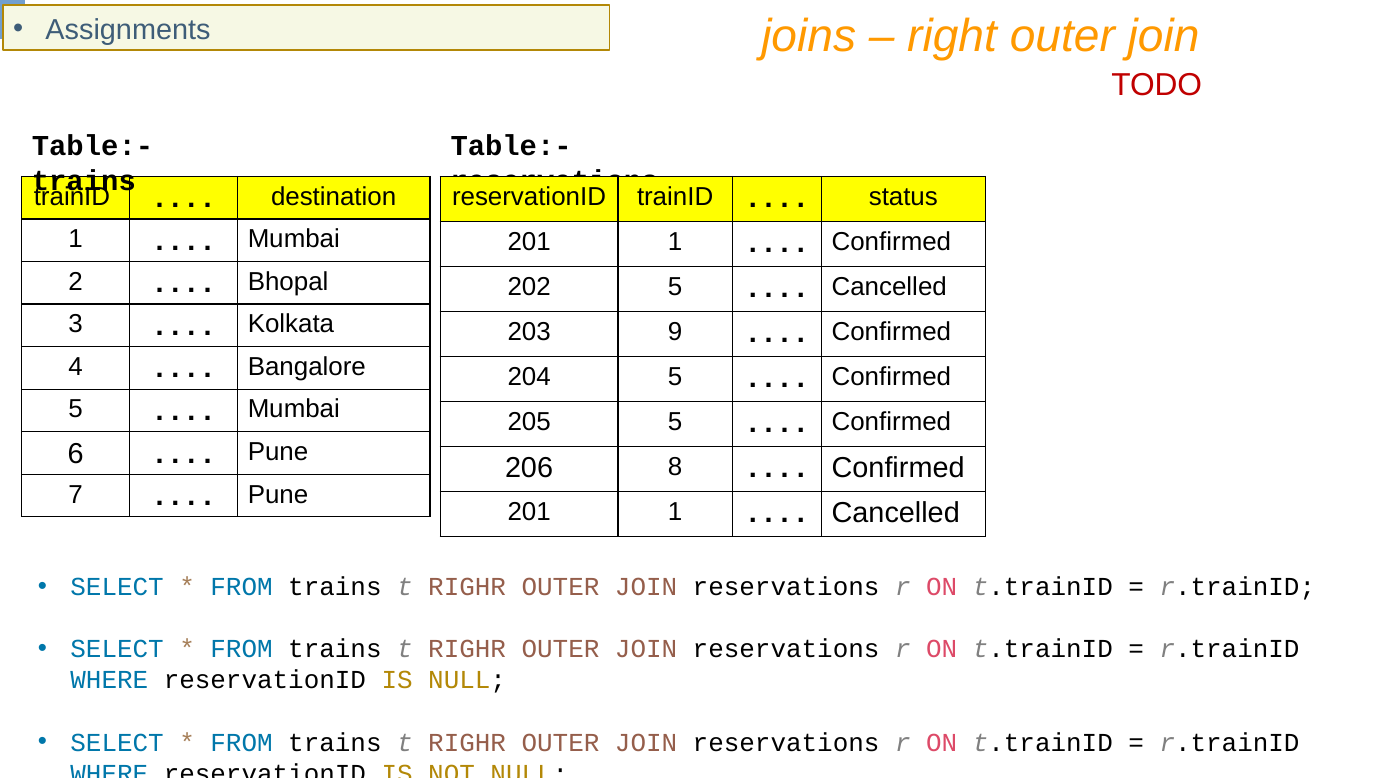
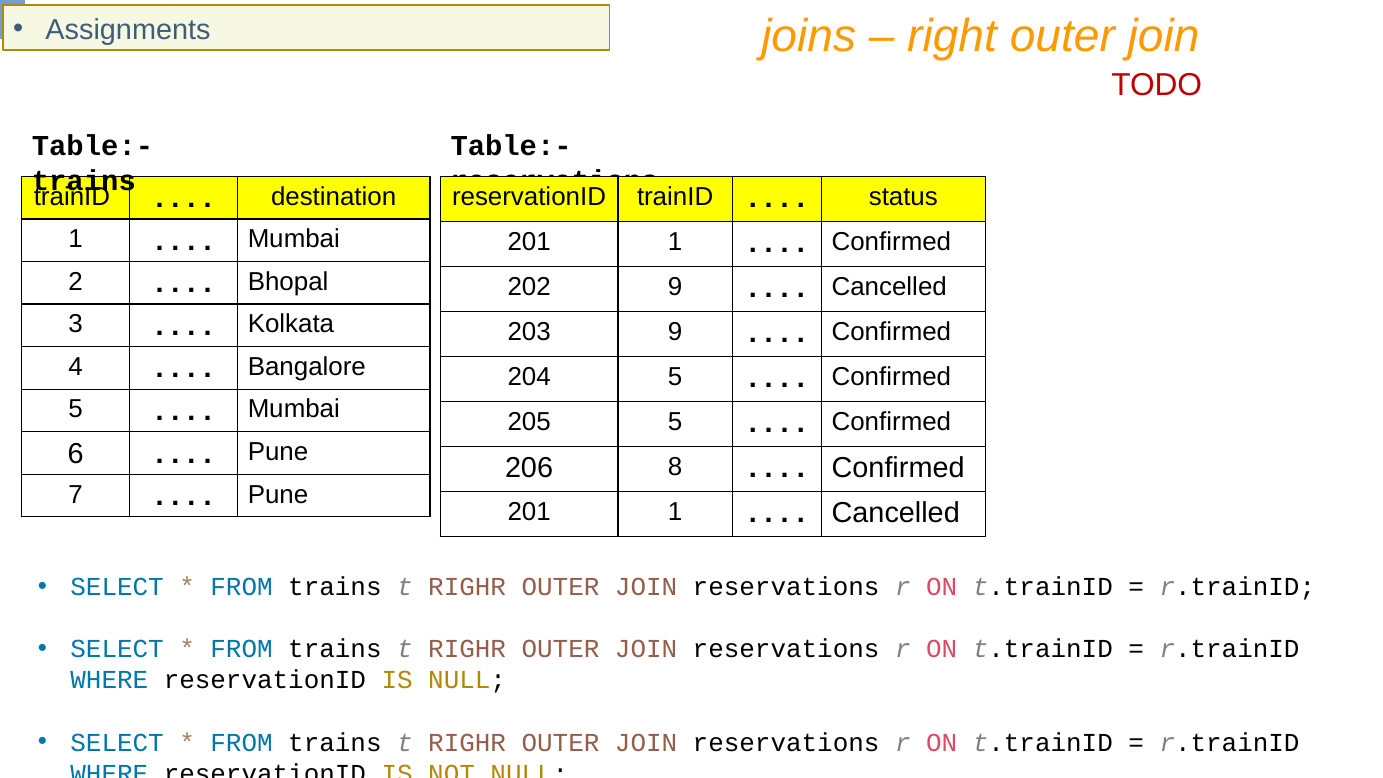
202 5: 5 -> 9
